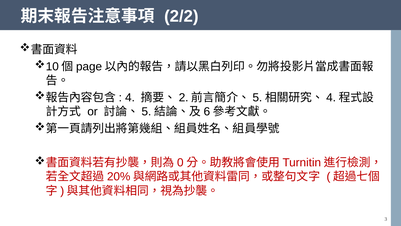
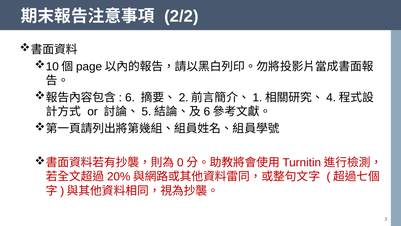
4 at (130, 97): 4 -> 6
5 at (257, 97): 5 -> 1
